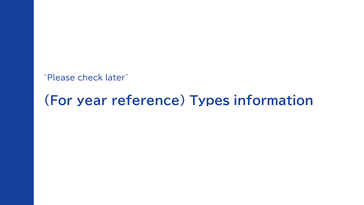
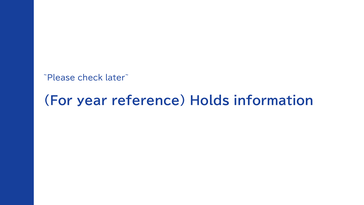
Types: Types -> Holds
